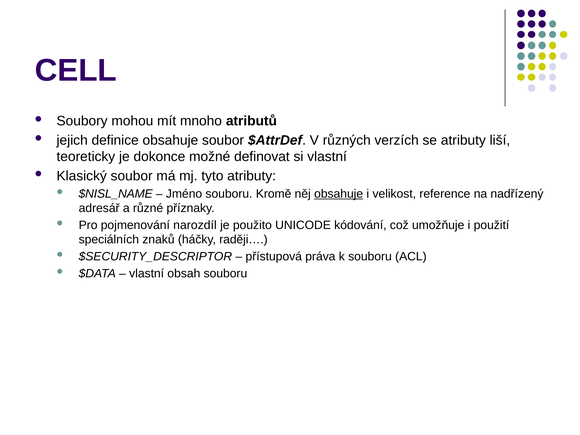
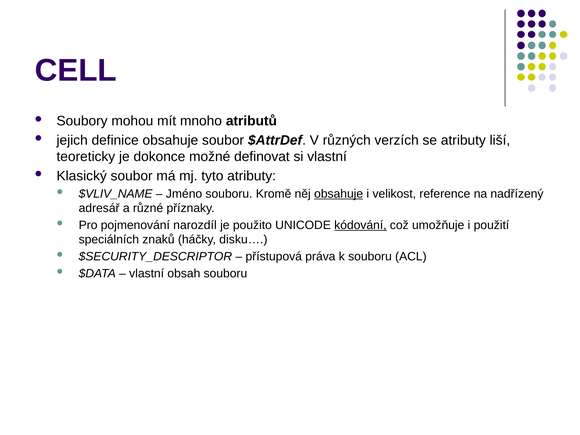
$NISL_NAME: $NISL_NAME -> $VLIV_NAME
kódování underline: none -> present
raději…: raději… -> disku…
